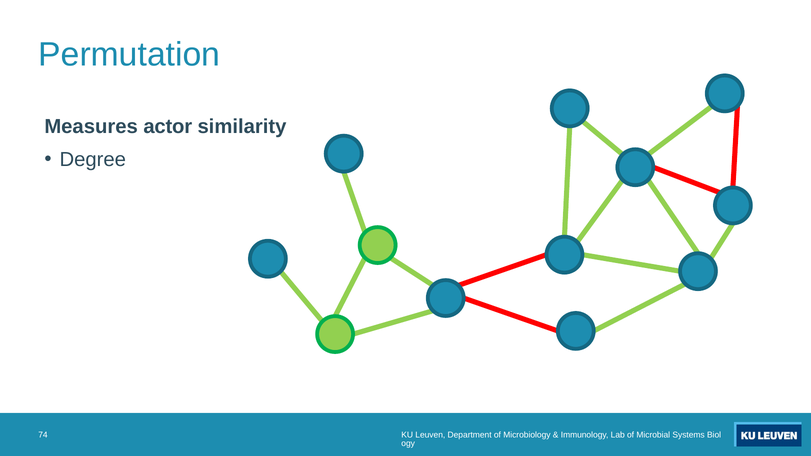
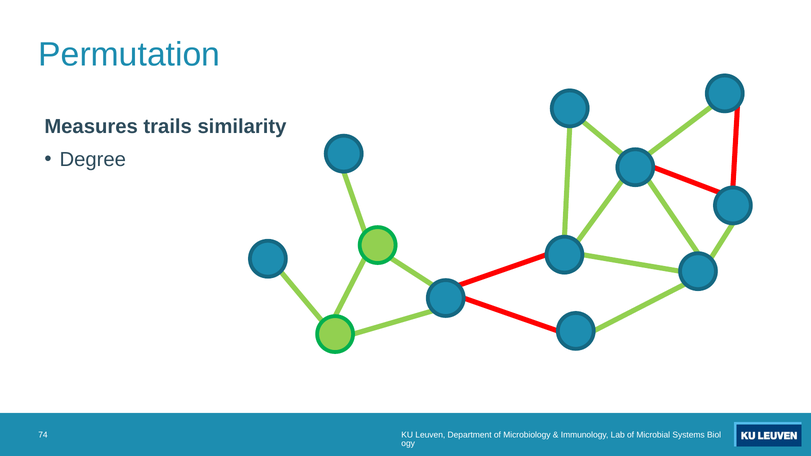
actor: actor -> trails
